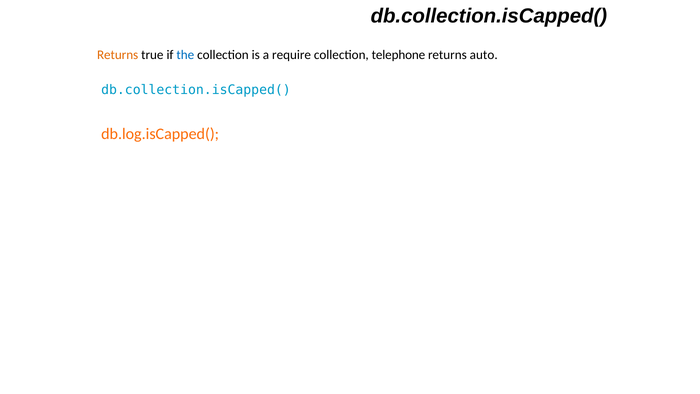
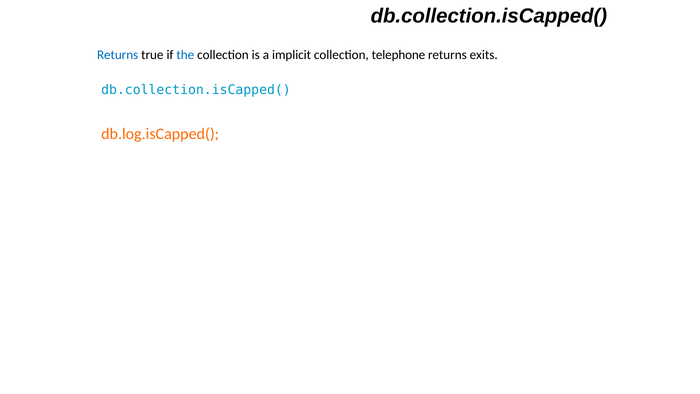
Returns at (118, 55) colour: orange -> blue
require: require -> implicit
auto: auto -> exits
